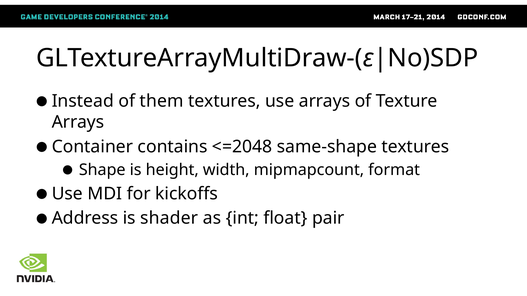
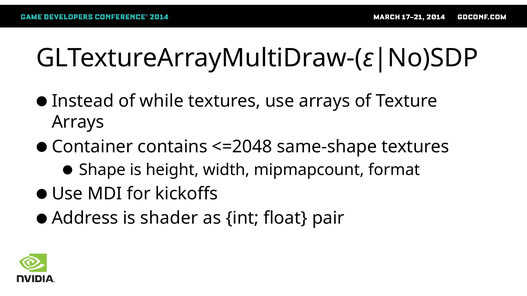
them: them -> while
